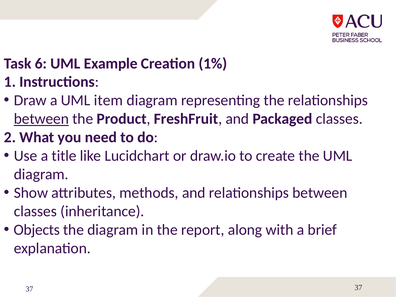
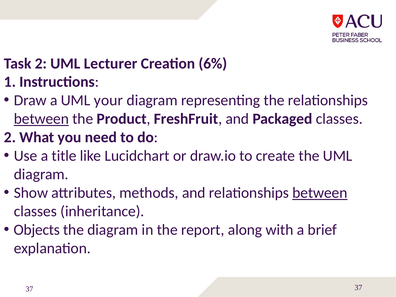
Task 6: 6 -> 2
Example: Example -> Lecturer
1%: 1% -> 6%
item: item -> your
between at (320, 193) underline: none -> present
